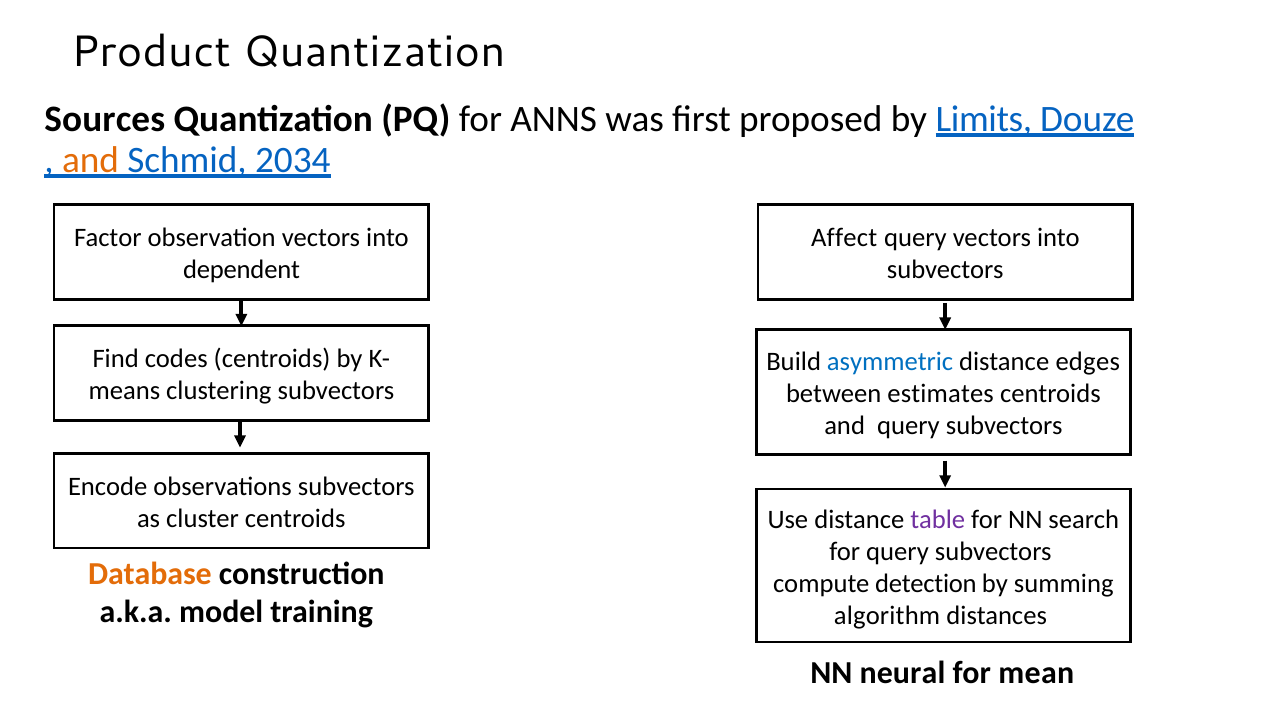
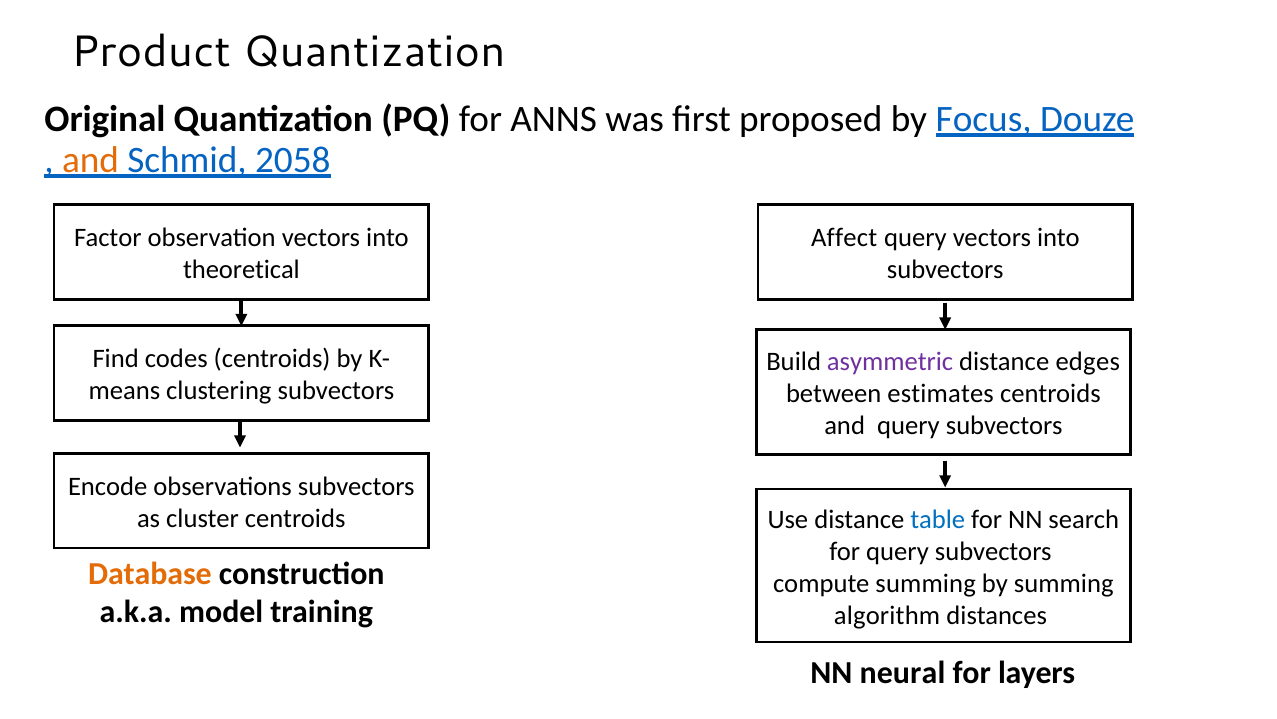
Sources: Sources -> Original
Limits: Limits -> Focus
2034: 2034 -> 2058
dependent: dependent -> theoretical
asymmetric colour: blue -> purple
table colour: purple -> blue
compute detection: detection -> summing
mean: mean -> layers
